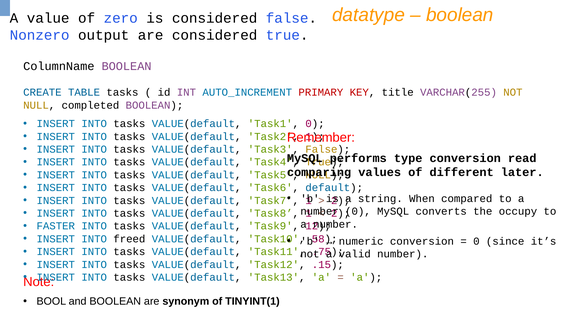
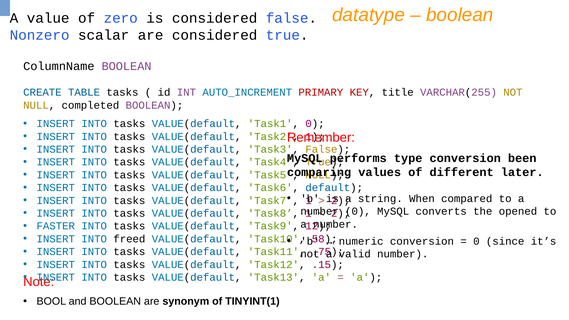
output: output -> scalar
read: read -> been
occupy: occupy -> opened
